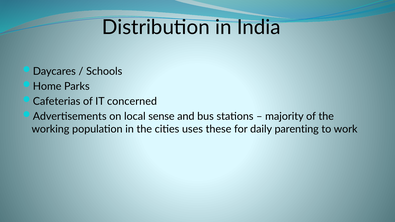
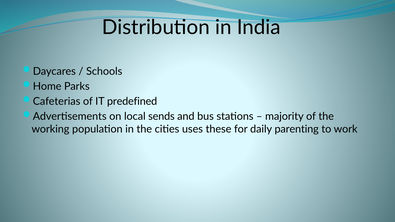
concerned: concerned -> predefined
sense: sense -> sends
